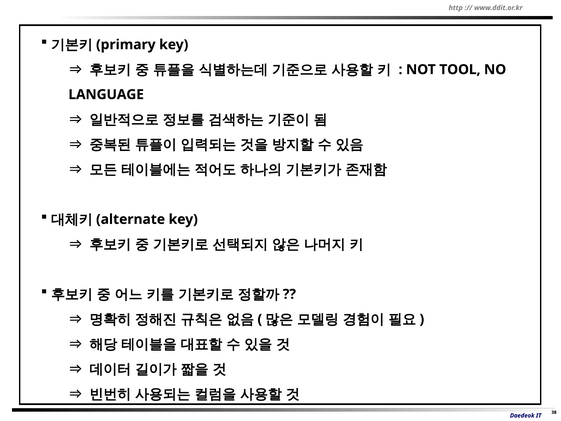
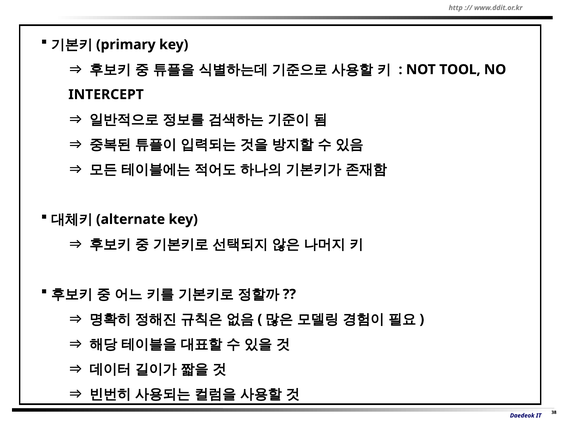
LANGUAGE: LANGUAGE -> INTERCEPT
